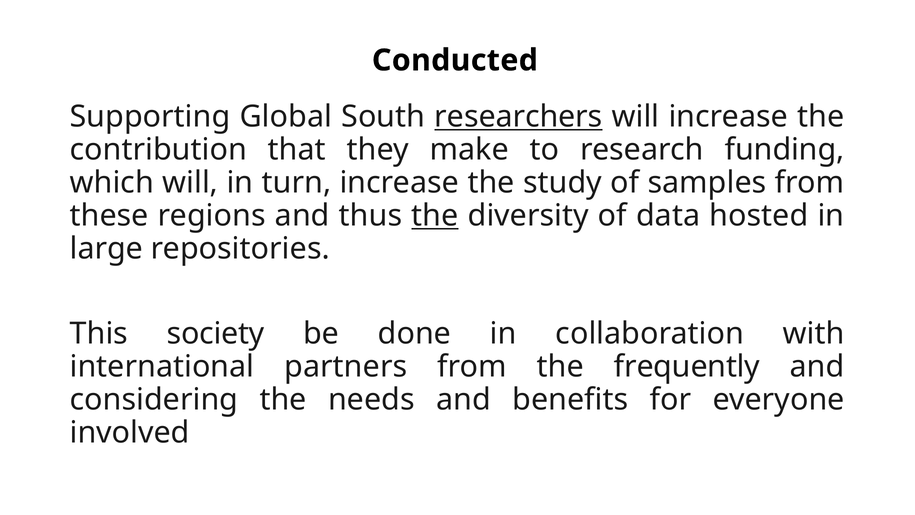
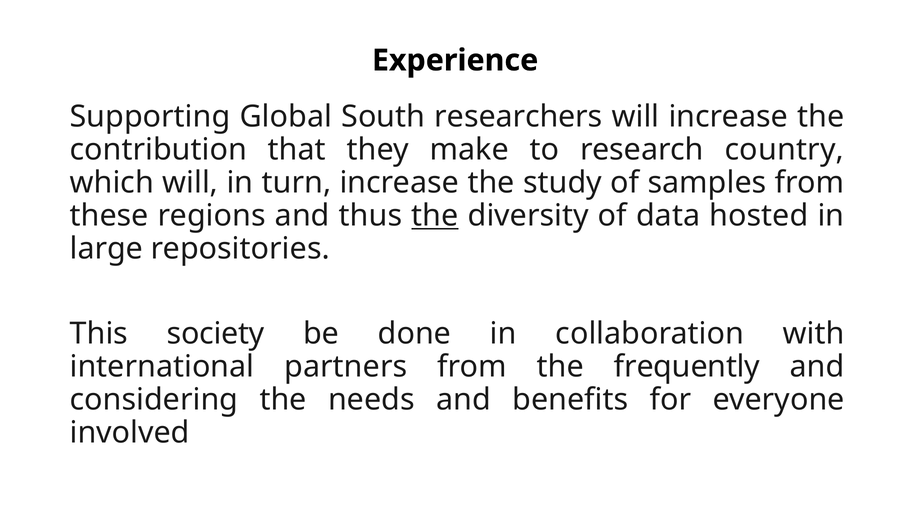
Conducted: Conducted -> Experience
researchers underline: present -> none
funding: funding -> country
